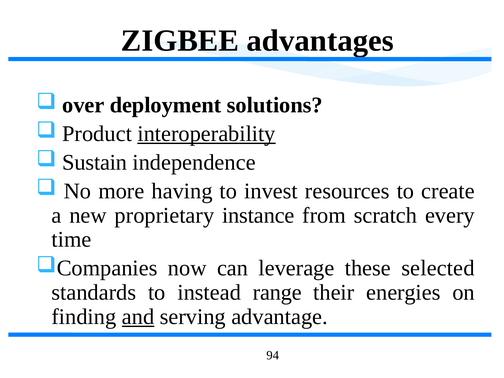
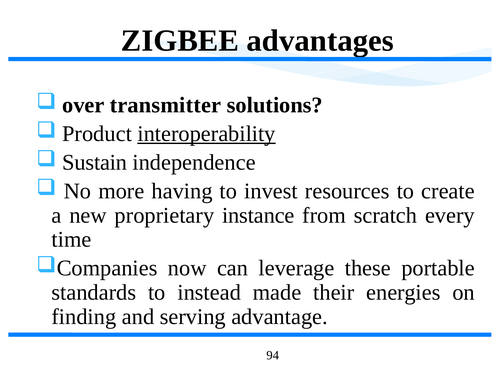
deployment: deployment -> transmitter
selected: selected -> portable
range: range -> made
and underline: present -> none
